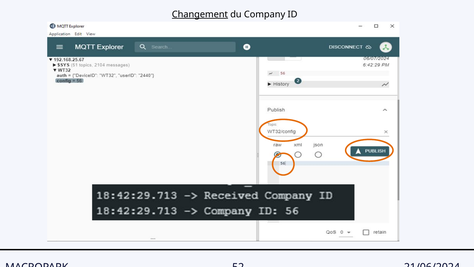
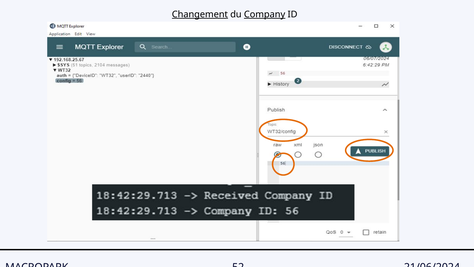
Company underline: none -> present
